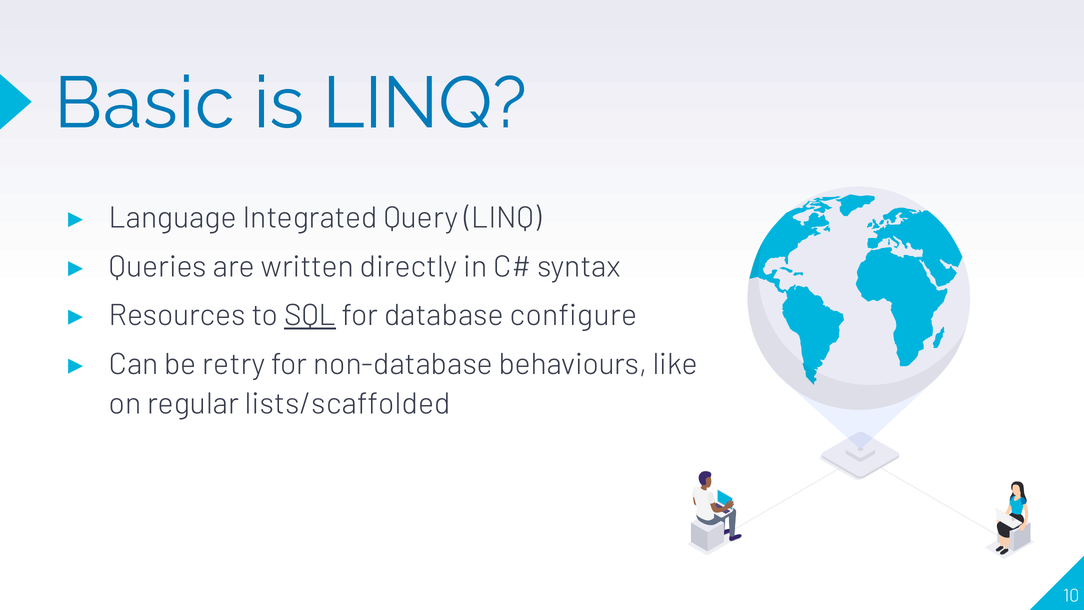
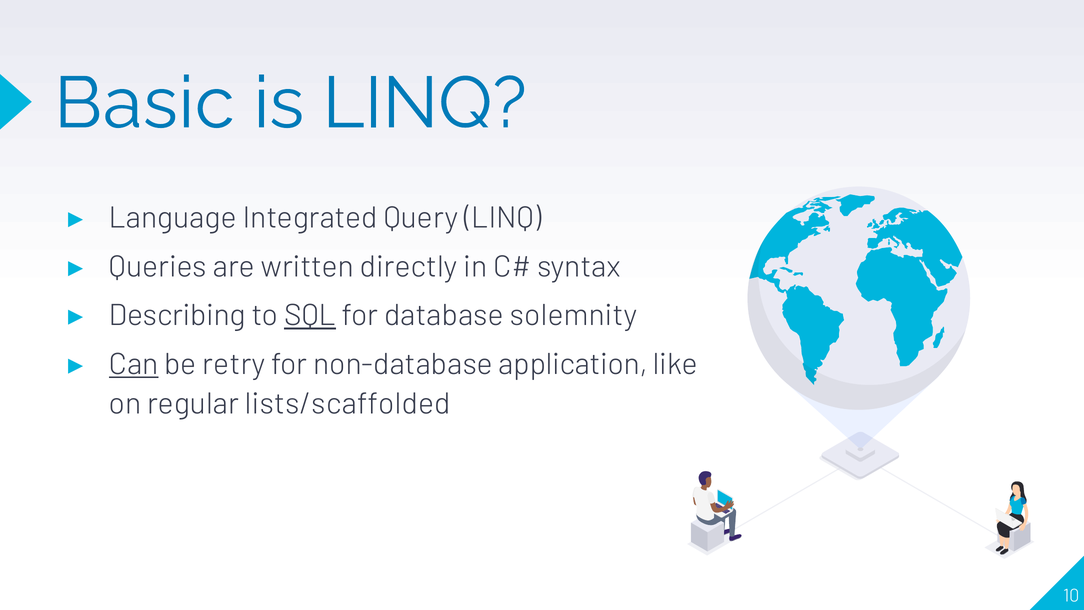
Resources: Resources -> Describing
configure: configure -> solemnity
Can underline: none -> present
behaviours: behaviours -> application
